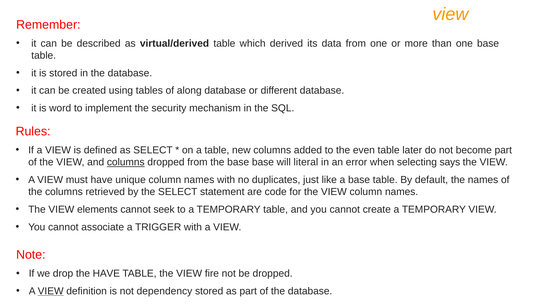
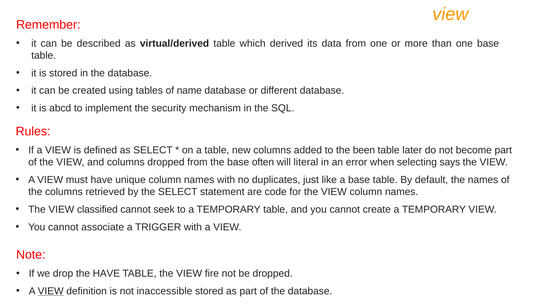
along: along -> name
word: word -> abcd
even: even -> been
columns at (126, 162) underline: present -> none
base base: base -> often
elements: elements -> classified
dependency: dependency -> inaccessible
